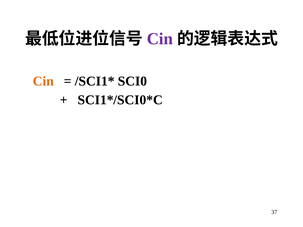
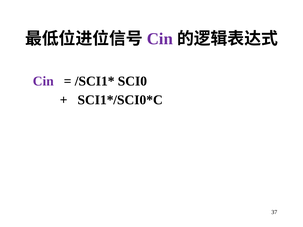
Cin at (43, 81) colour: orange -> purple
